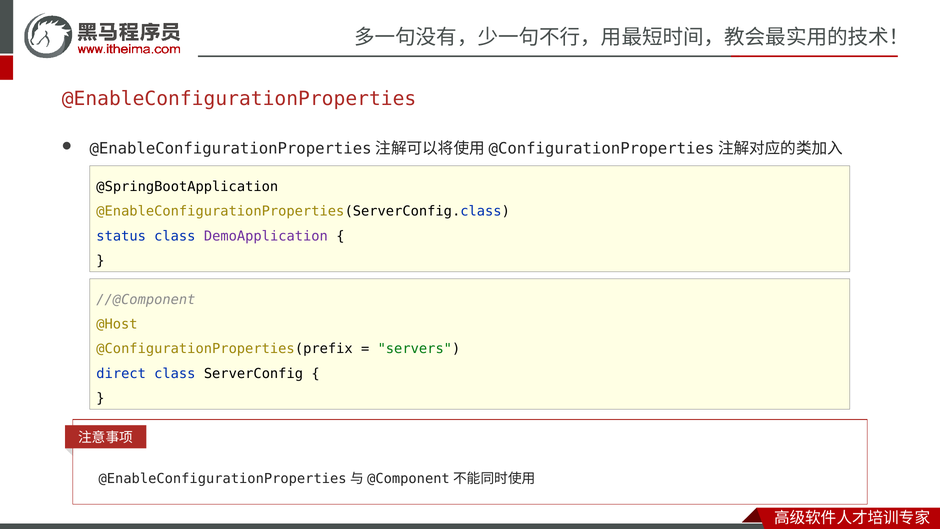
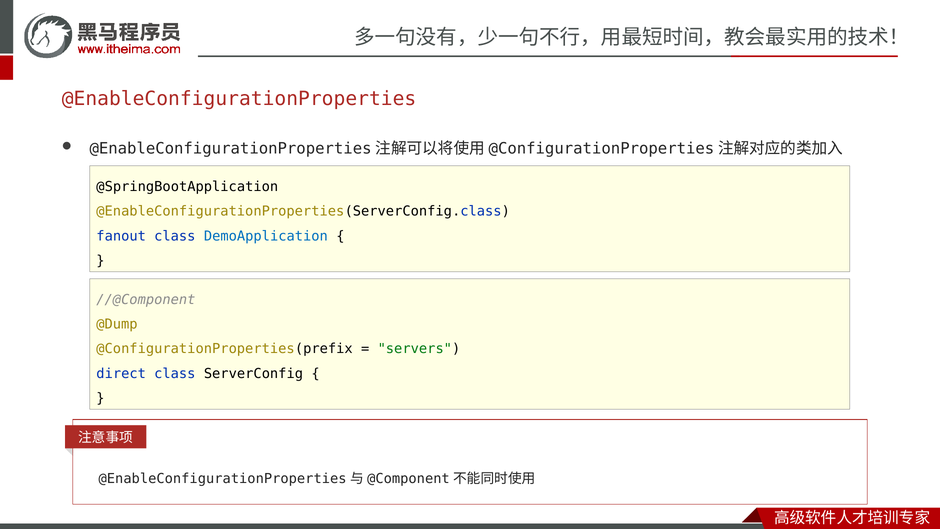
status: status -> fanout
DemoApplication colour: purple -> blue
@Host: @Host -> @Dump
